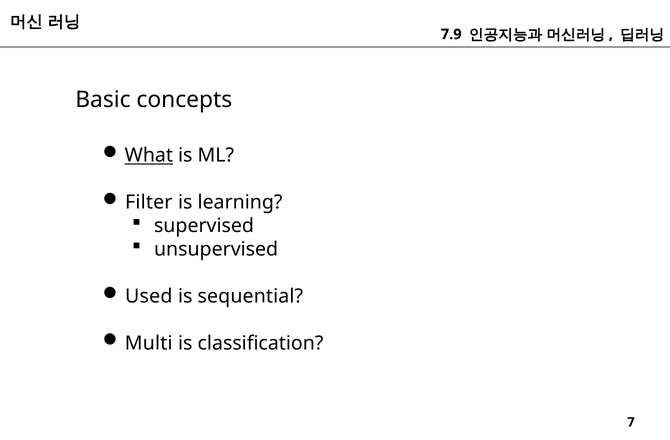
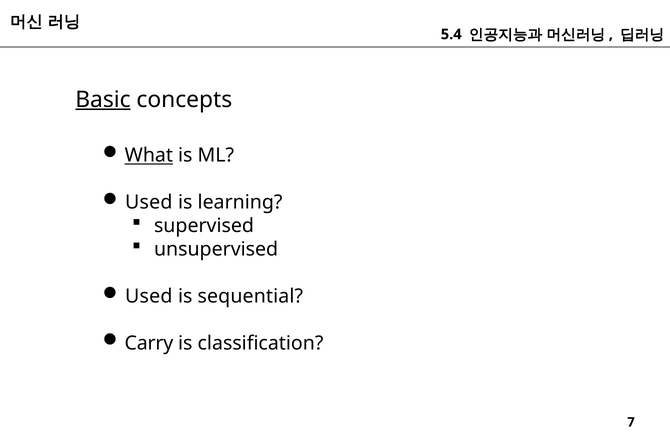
7.9: 7.9 -> 5.4
Basic underline: none -> present
Filter at (149, 202): Filter -> Used
Multi: Multi -> Carry
